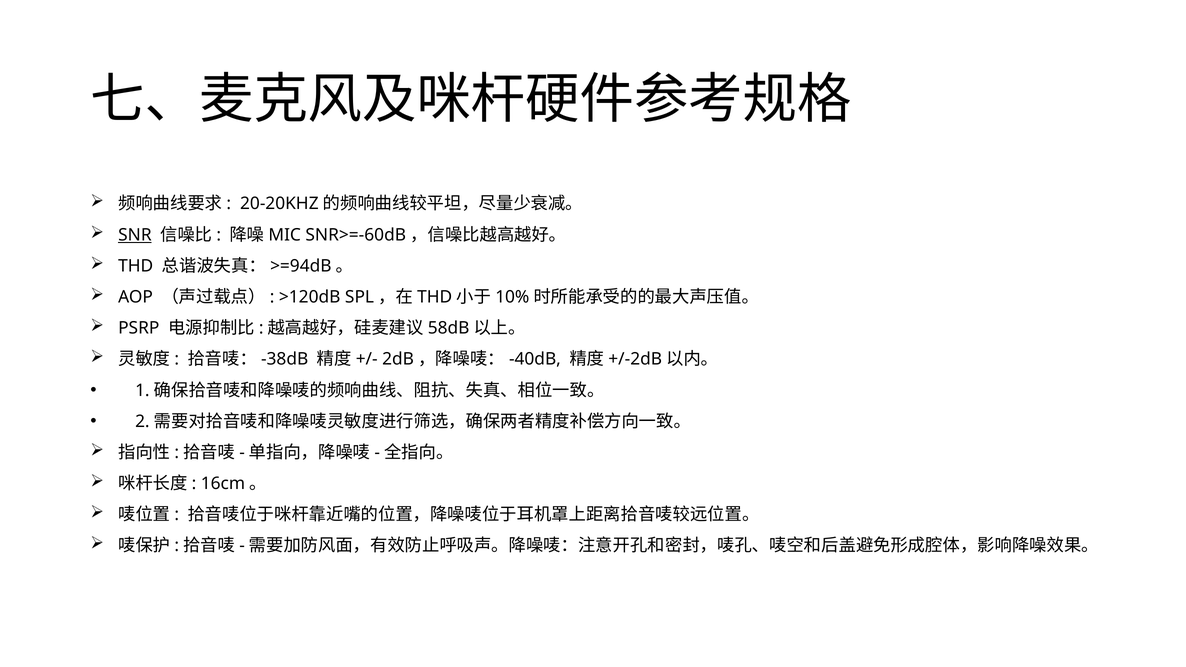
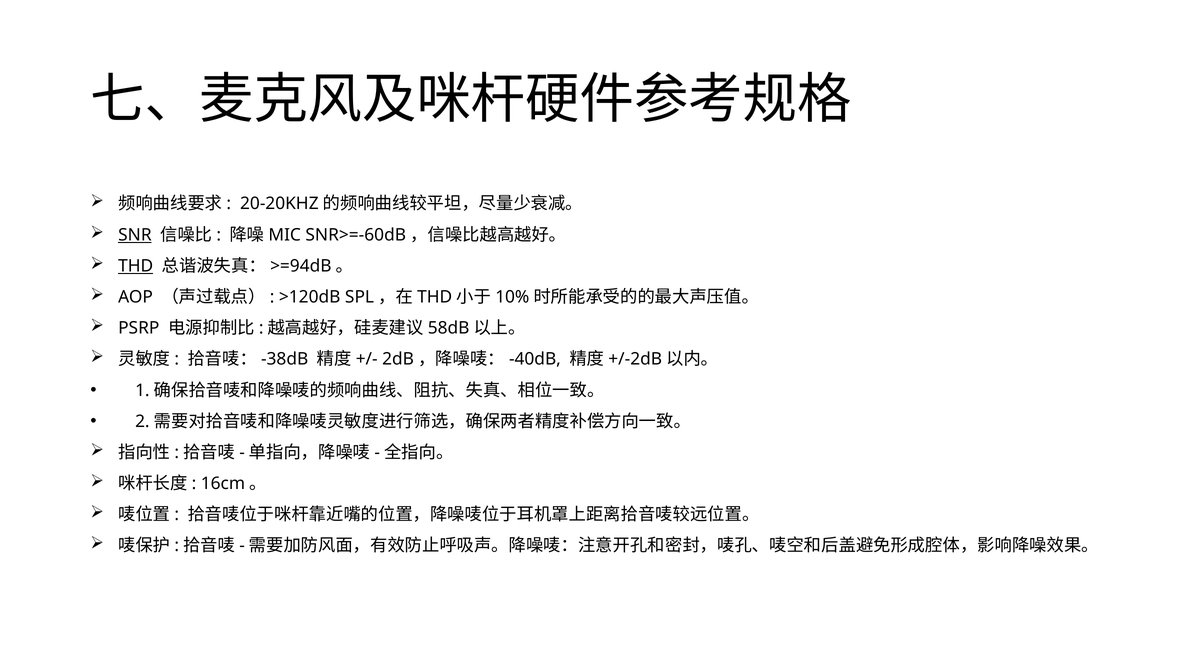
THD underline: none -> present
